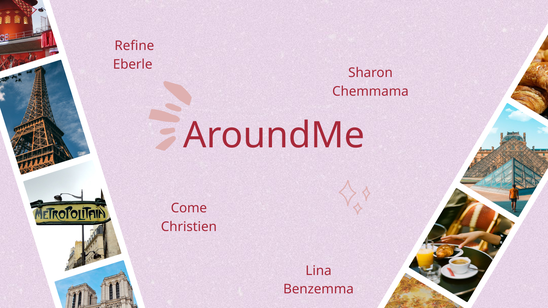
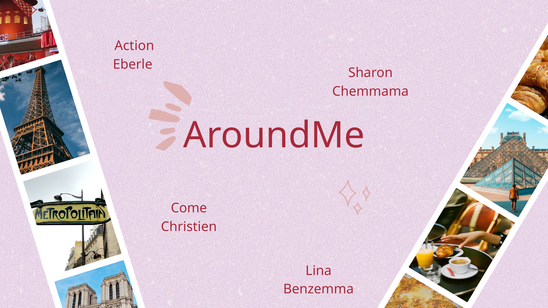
Refine: Refine -> Action
